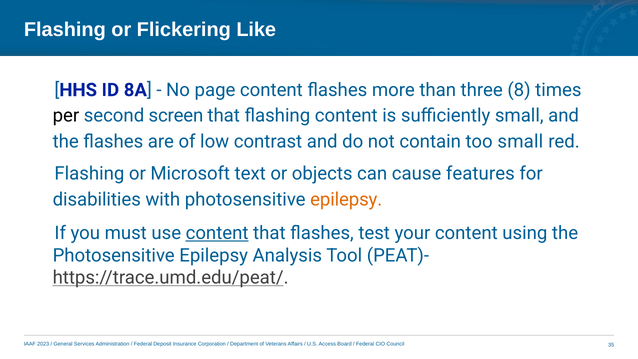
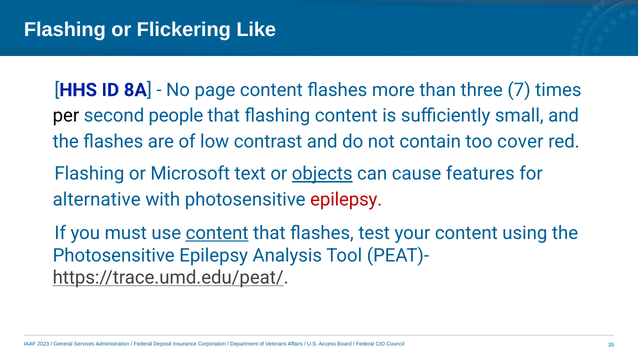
8: 8 -> 7
screen: screen -> people
too small: small -> cover
objects underline: none -> present
disabilities: disabilities -> alternative
epilepsy at (346, 199) colour: orange -> red
